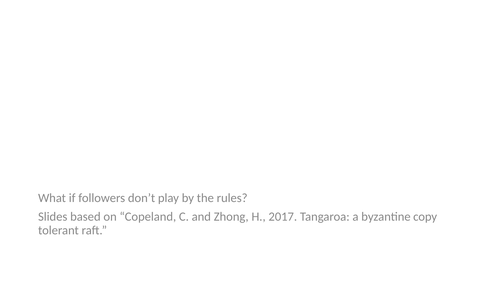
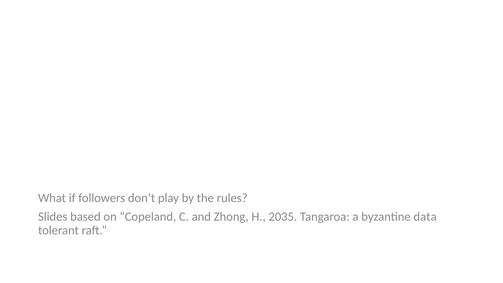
2017: 2017 -> 2035
copy: copy -> data
